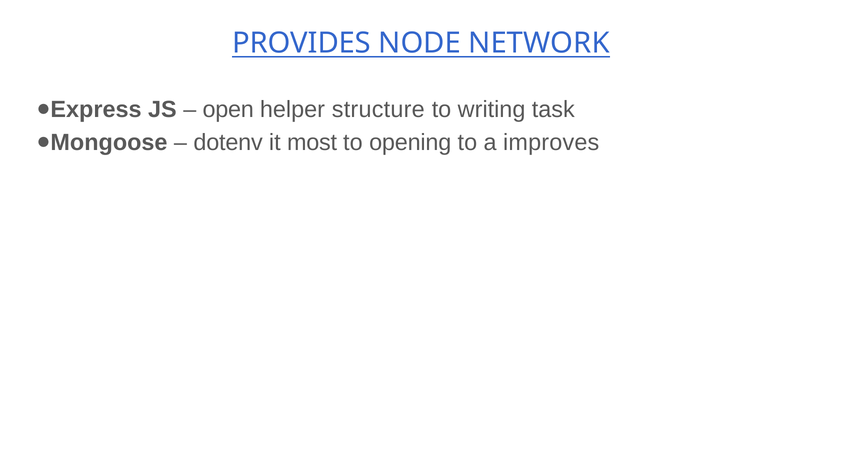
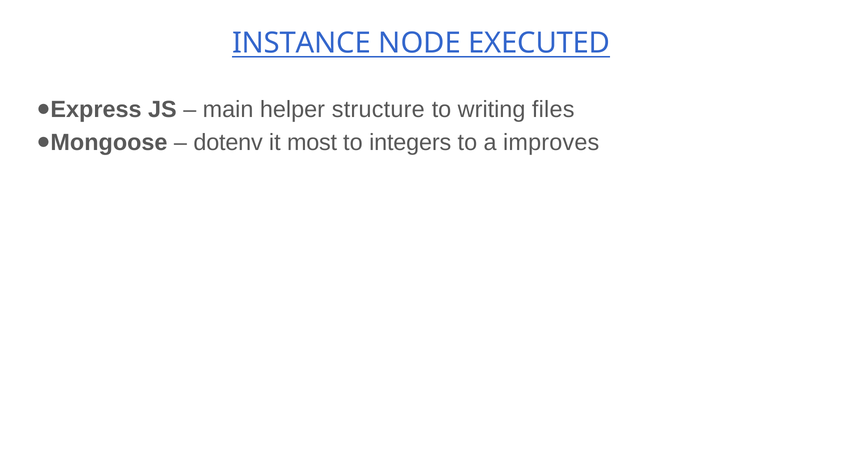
PROVIDES: PROVIDES -> INSTANCE
NETWORK: NETWORK -> EXECUTED
open: open -> main
task: task -> files
opening: opening -> integers
